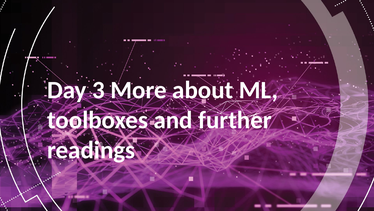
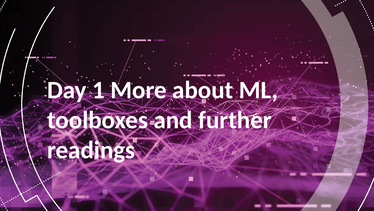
3: 3 -> 1
